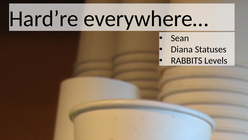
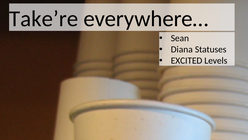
Hard’re: Hard’re -> Take’re
RABBITS: RABBITS -> EXCITED
